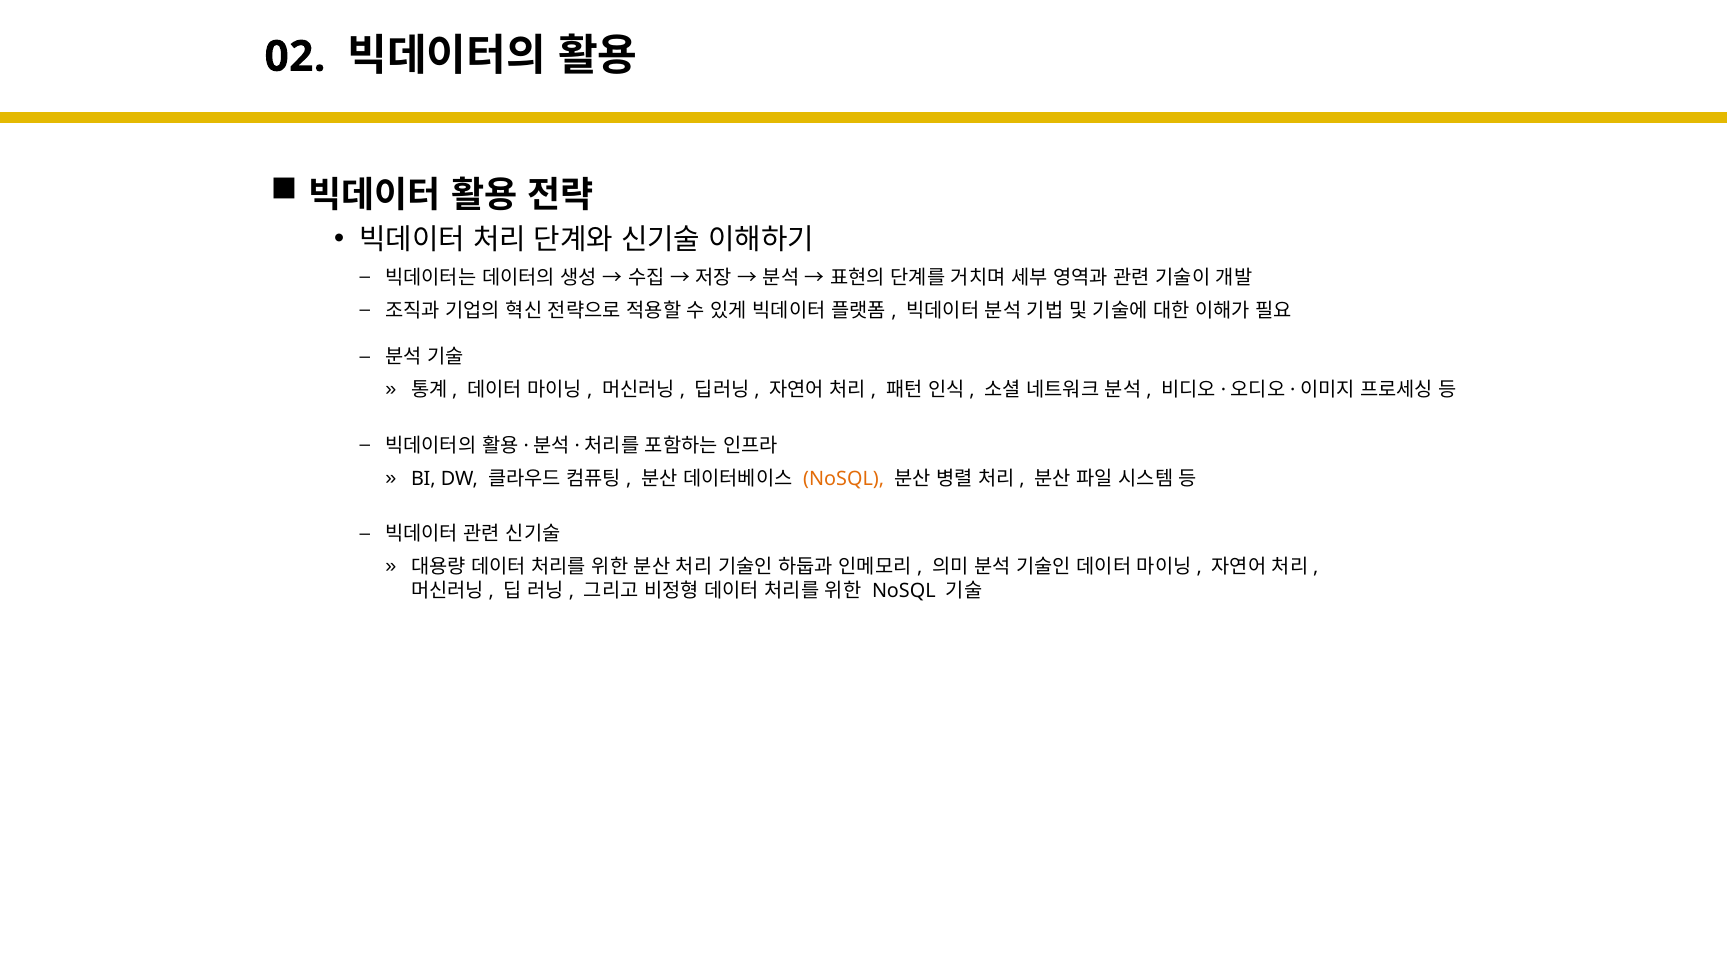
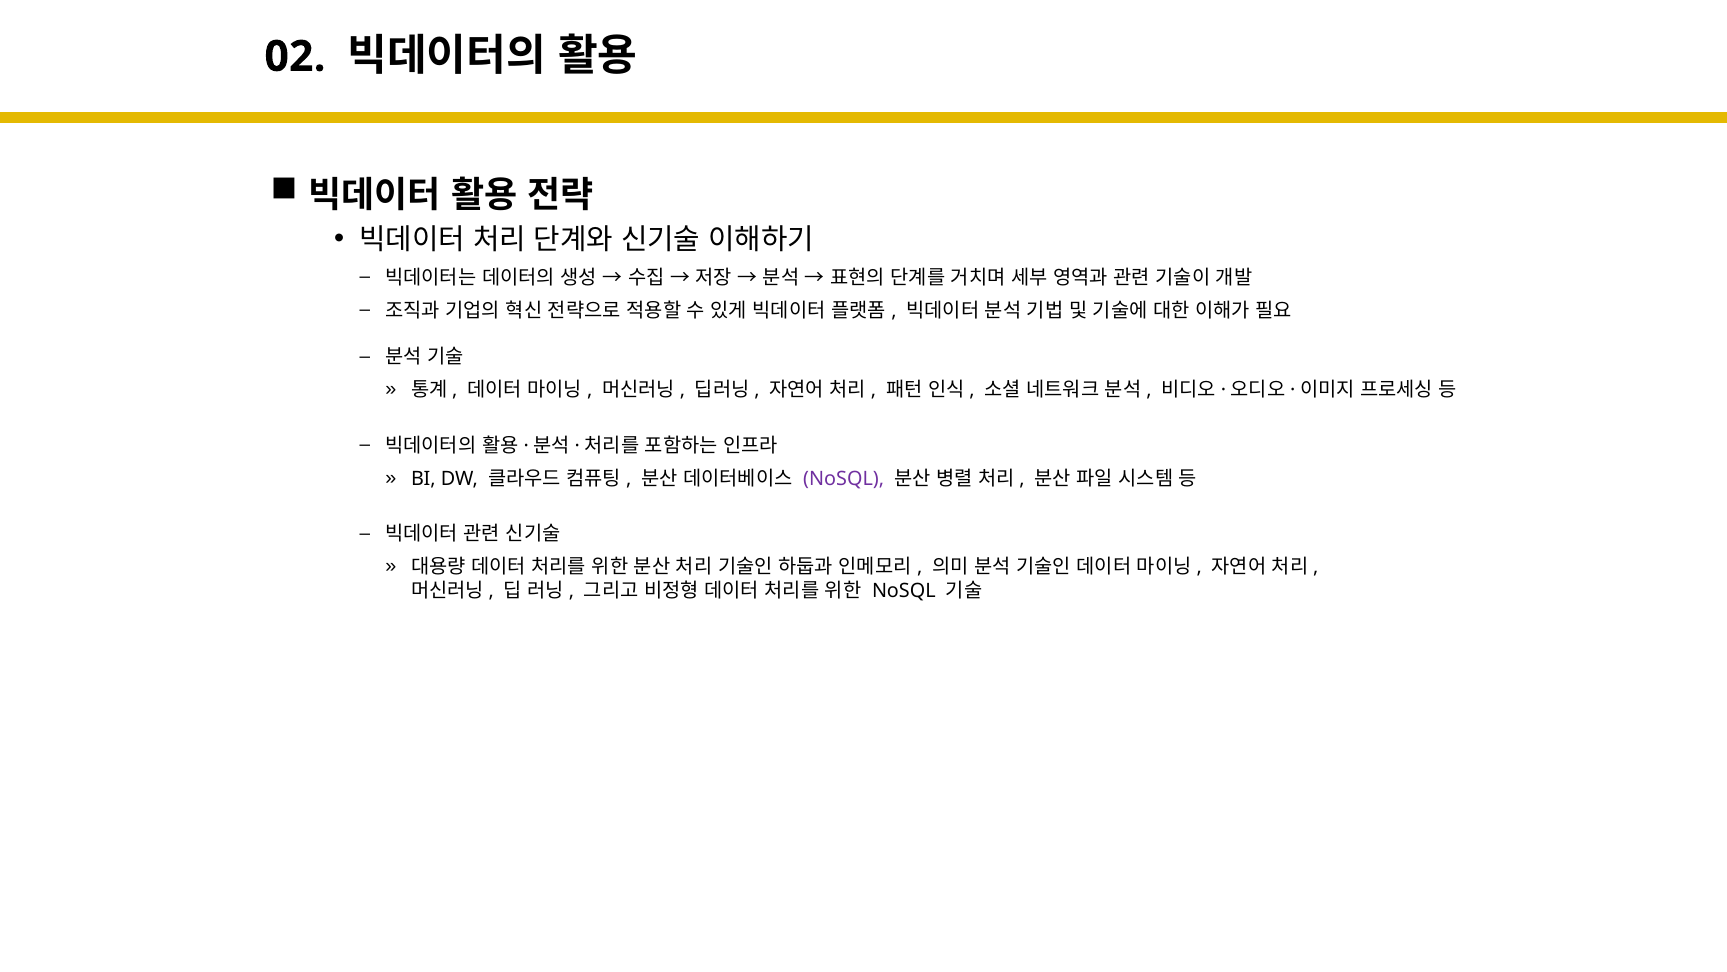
NoSQL at (844, 478) colour: orange -> purple
